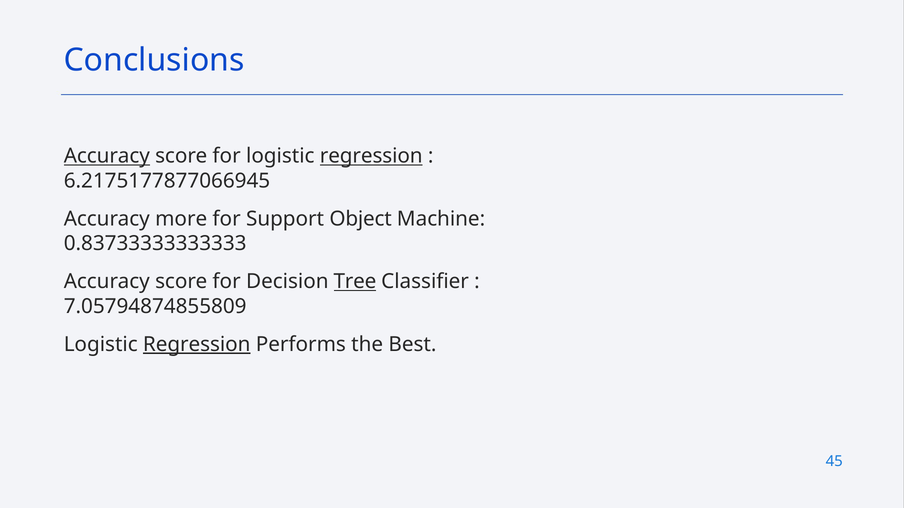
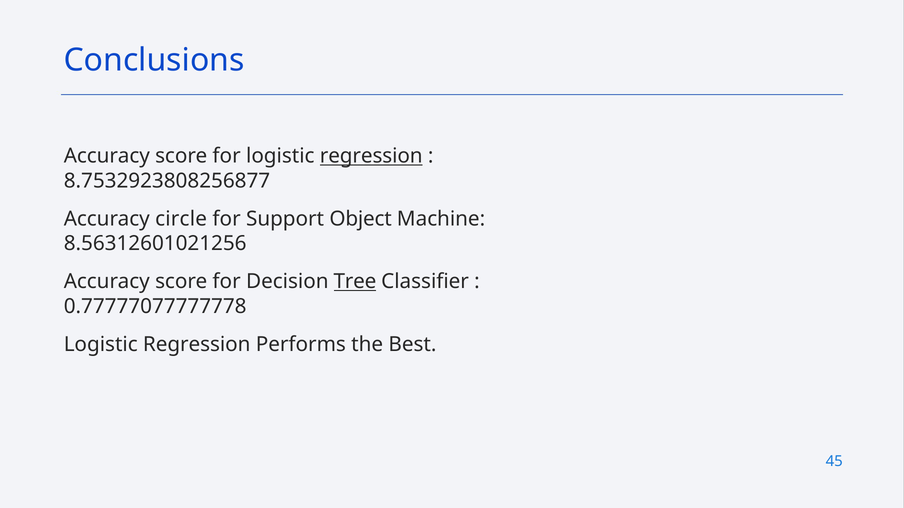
Accuracy at (107, 156) underline: present -> none
6.2175177877066945: 6.2175177877066945 -> 8.7532923808256877
more: more -> circle
0.83733333333333: 0.83733333333333 -> 8.56312601021256
7.05794874855809: 7.05794874855809 -> 0.77777077777778
Regression at (197, 345) underline: present -> none
